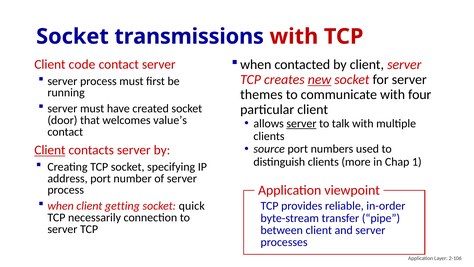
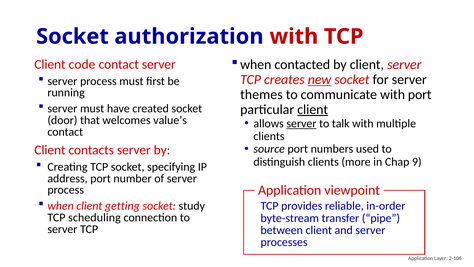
transmissions: transmissions -> authorization
with four: four -> port
client at (313, 109) underline: none -> present
Client at (50, 150) underline: present -> none
1: 1 -> 9
quick: quick -> study
necessarily: necessarily -> scheduling
